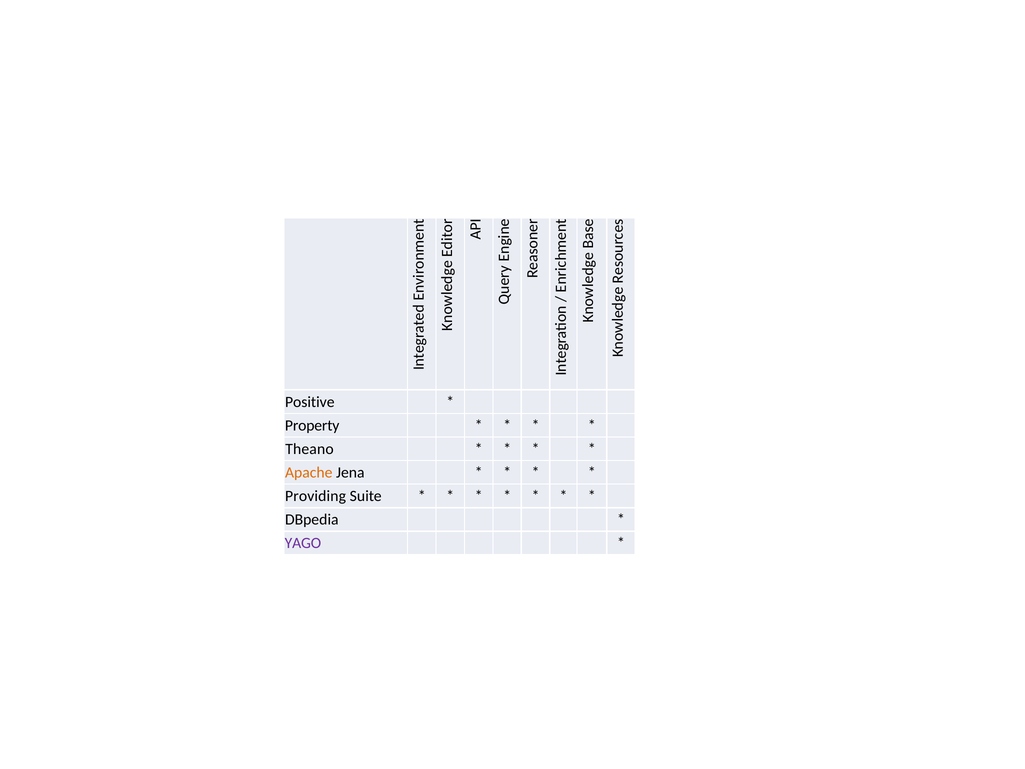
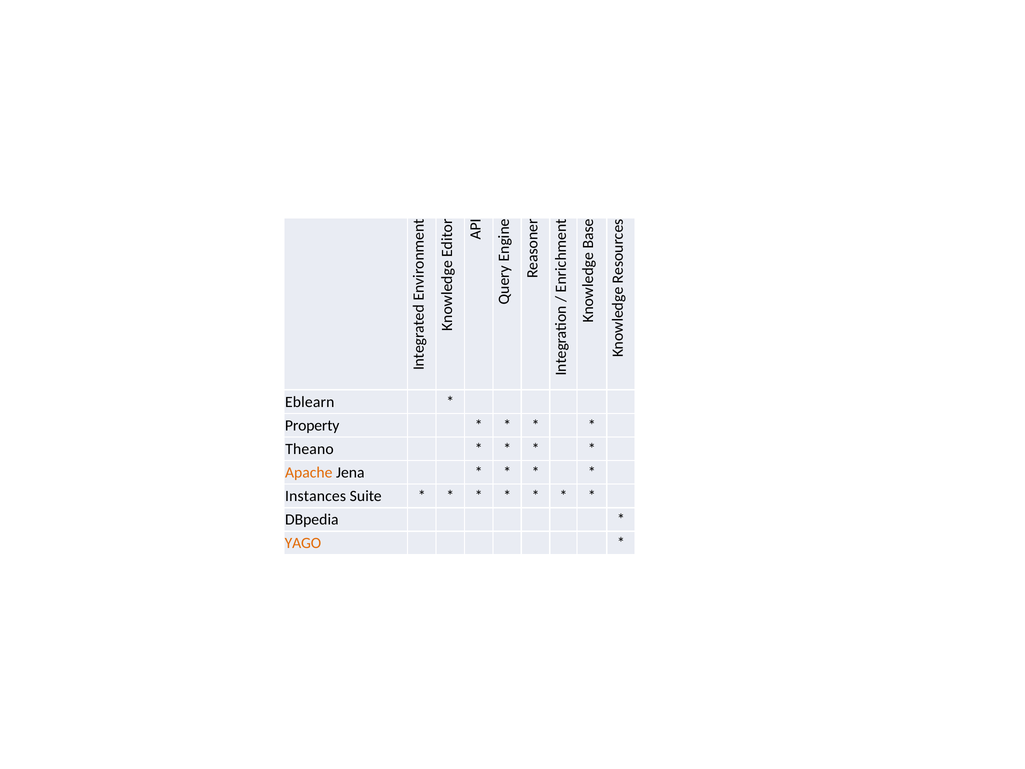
Positive: Positive -> Eblearn
Providing: Providing -> Instances
YAGO colour: purple -> orange
